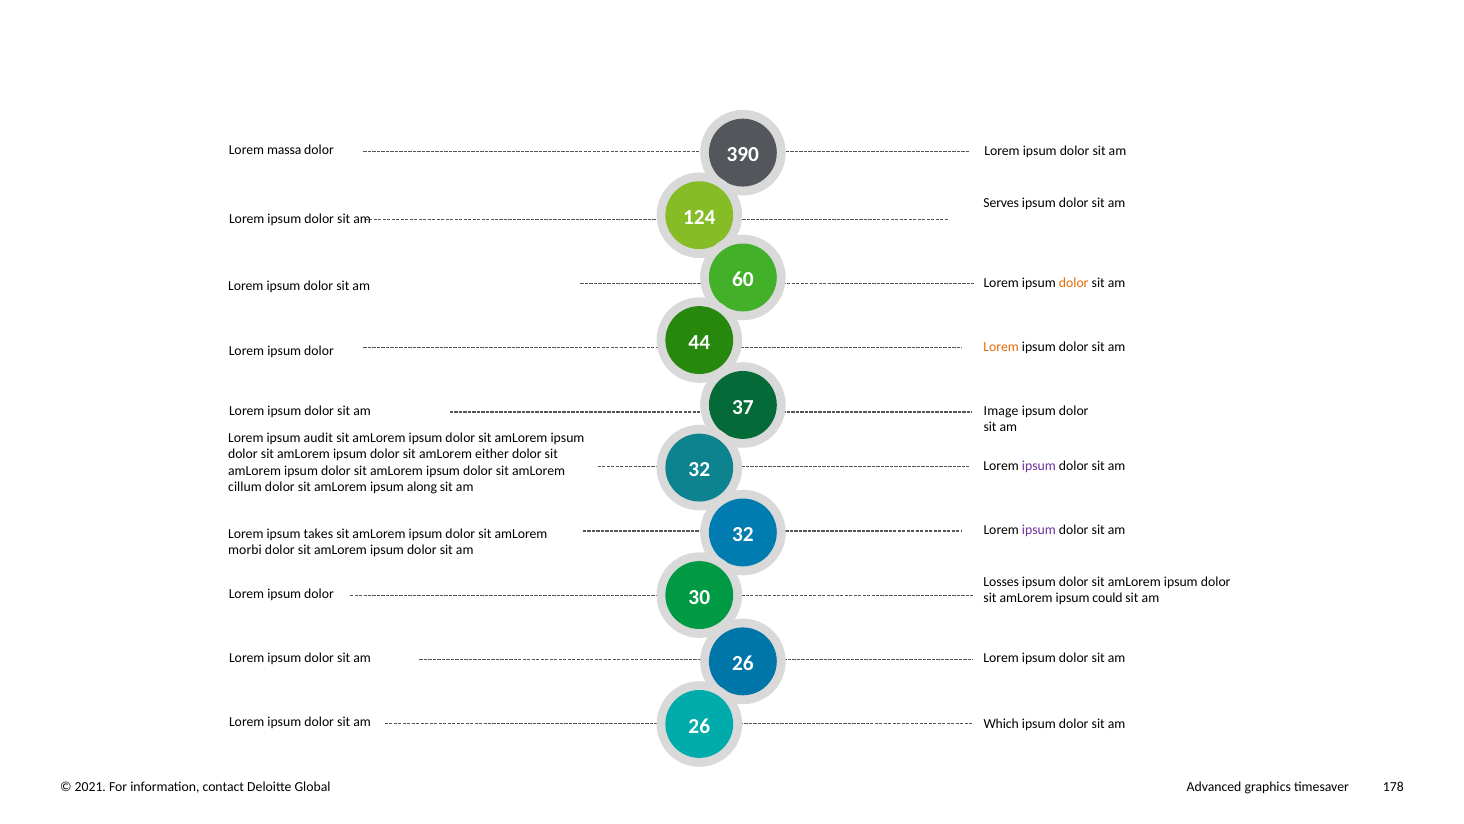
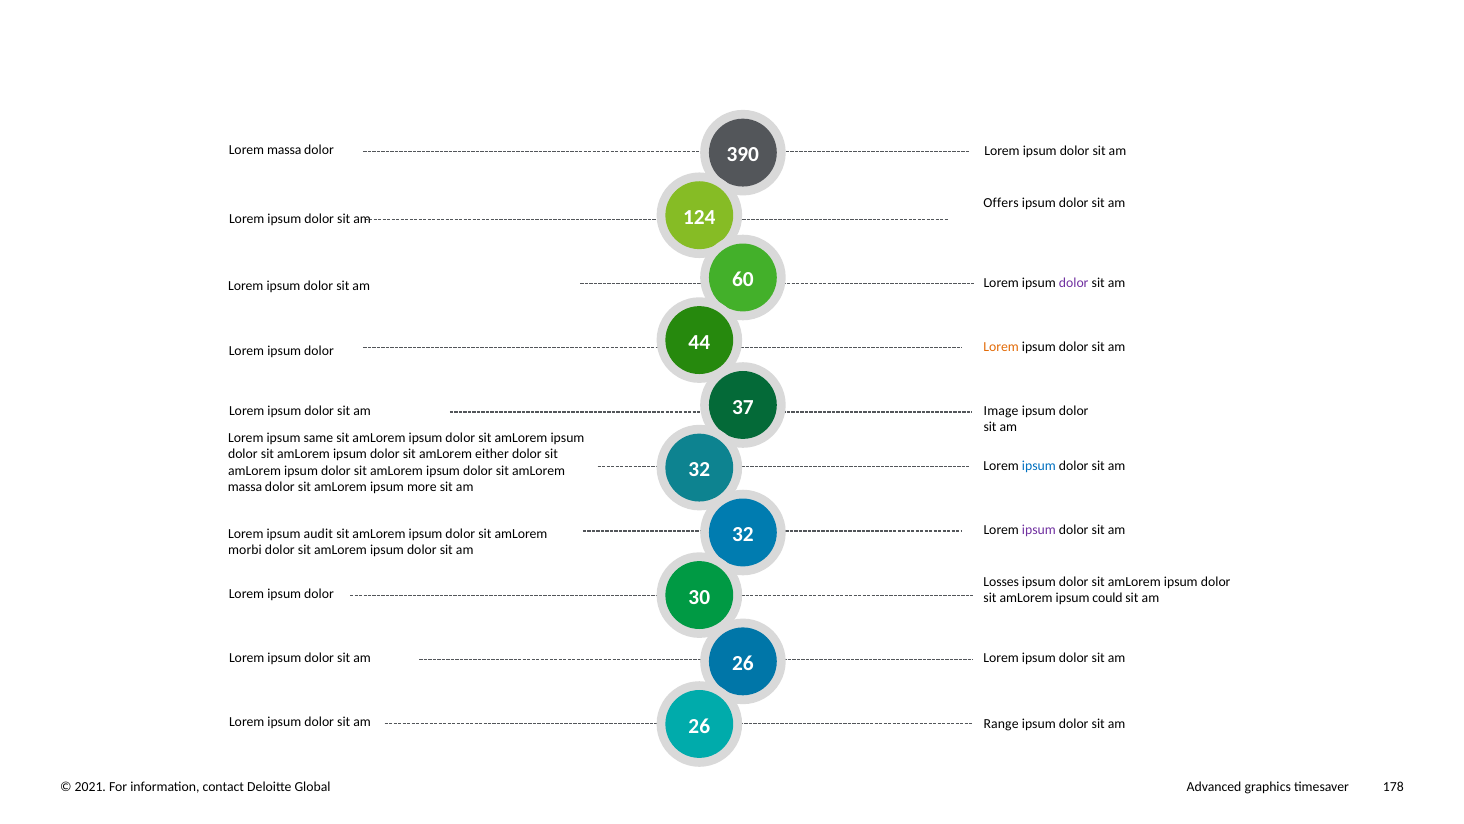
Serves: Serves -> Offers
dolor at (1074, 282) colour: orange -> purple
audit: audit -> same
ipsum at (1039, 465) colour: purple -> blue
cillum at (245, 487): cillum -> massa
along: along -> more
takes: takes -> audit
Which: Which -> Range
